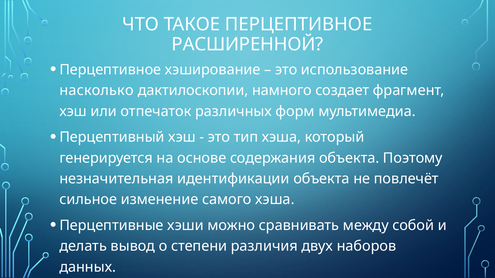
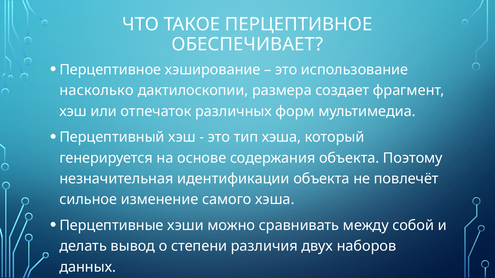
РАСШИРЕННОЙ: РАСШИРЕННОЙ -> ОБЕСПЕЧИВАЕТ
намного: намного -> размера
